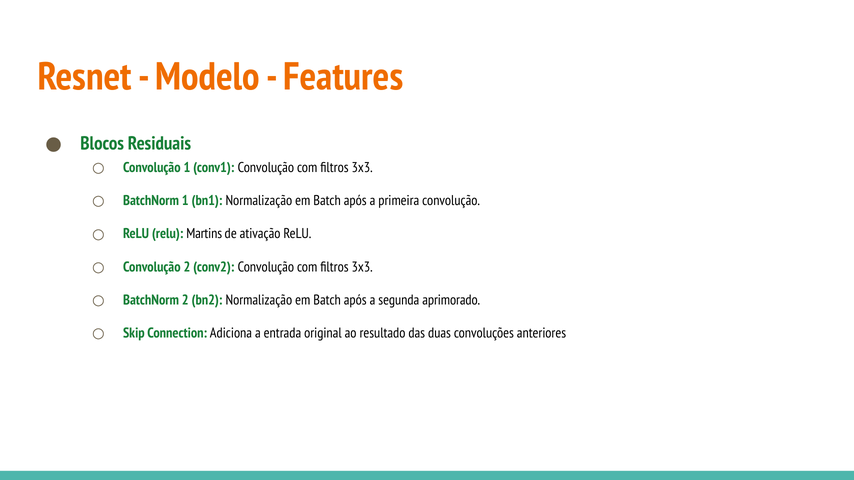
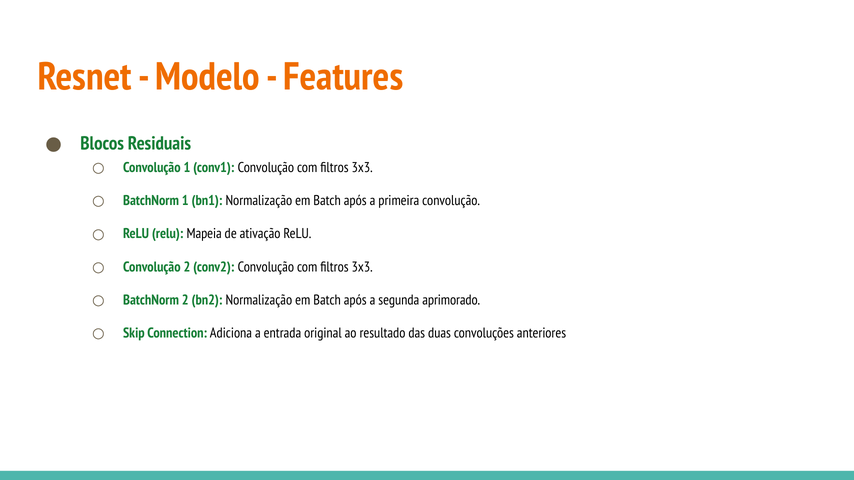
Martins: Martins -> Mapeia
